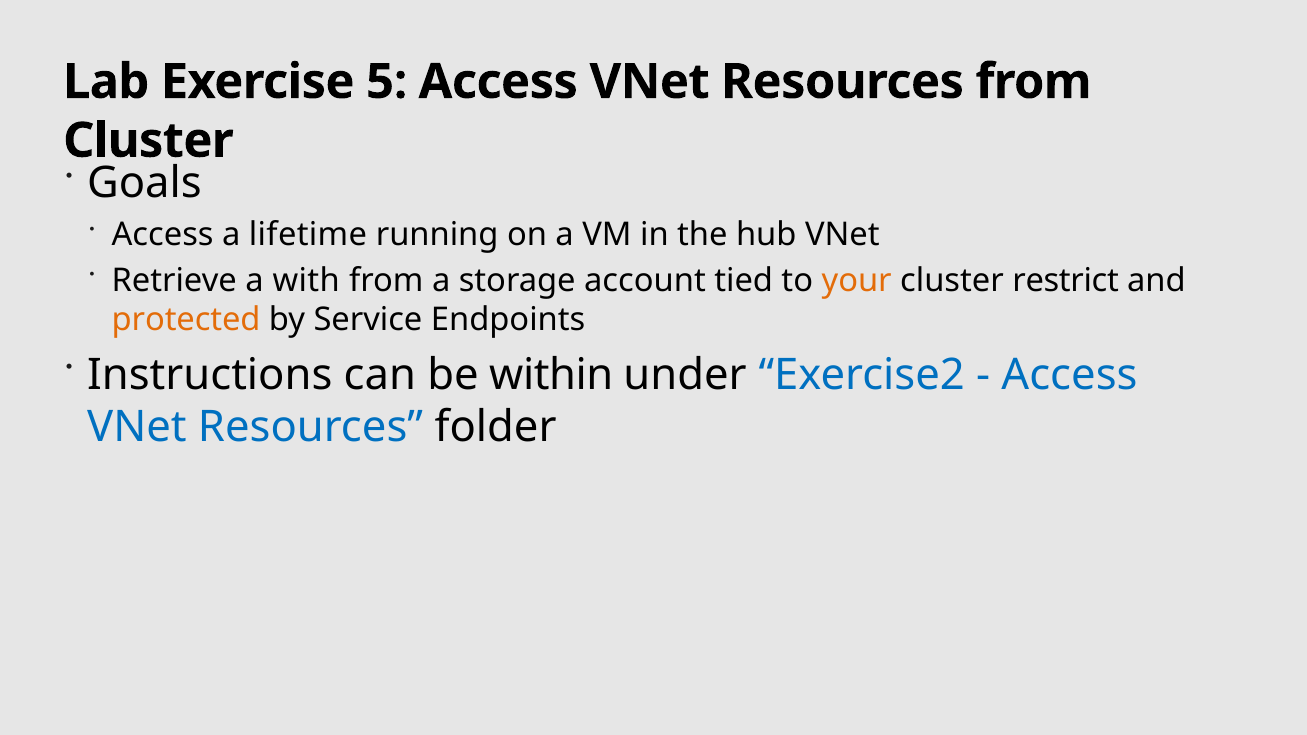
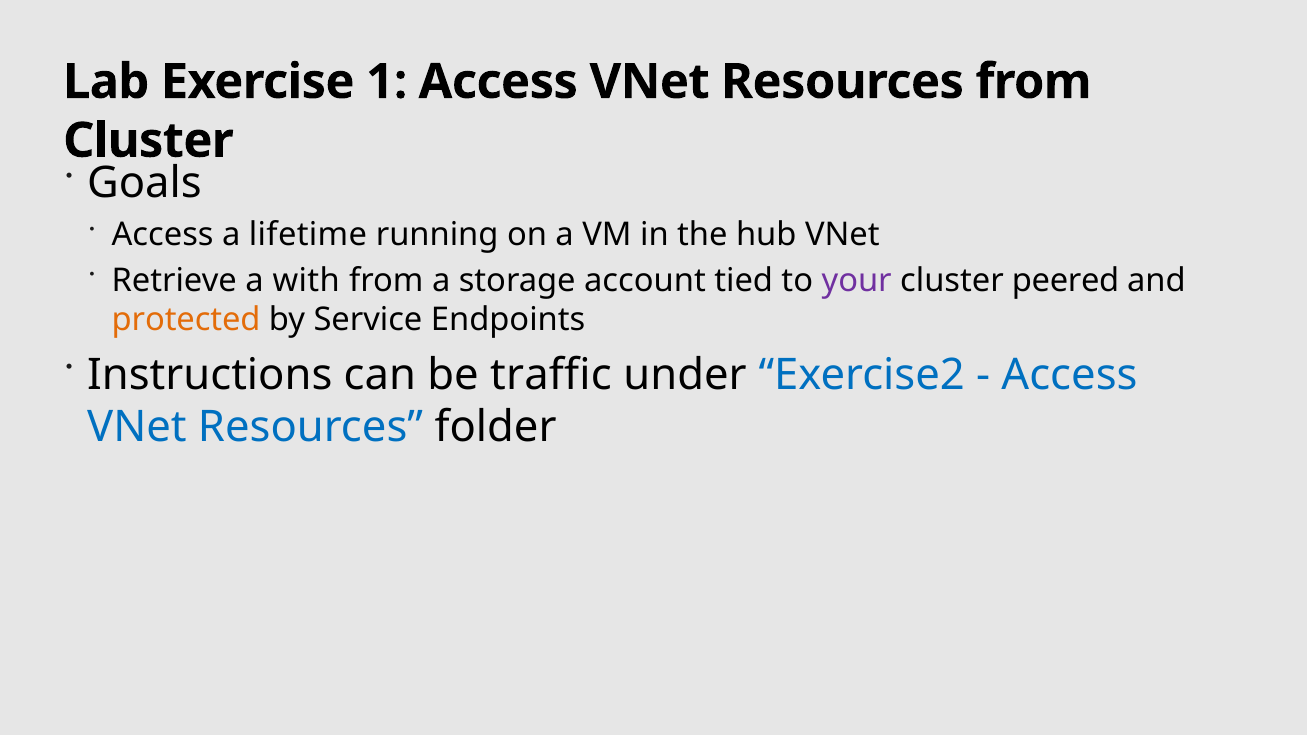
5: 5 -> 1
your colour: orange -> purple
restrict: restrict -> peered
within: within -> traffic
